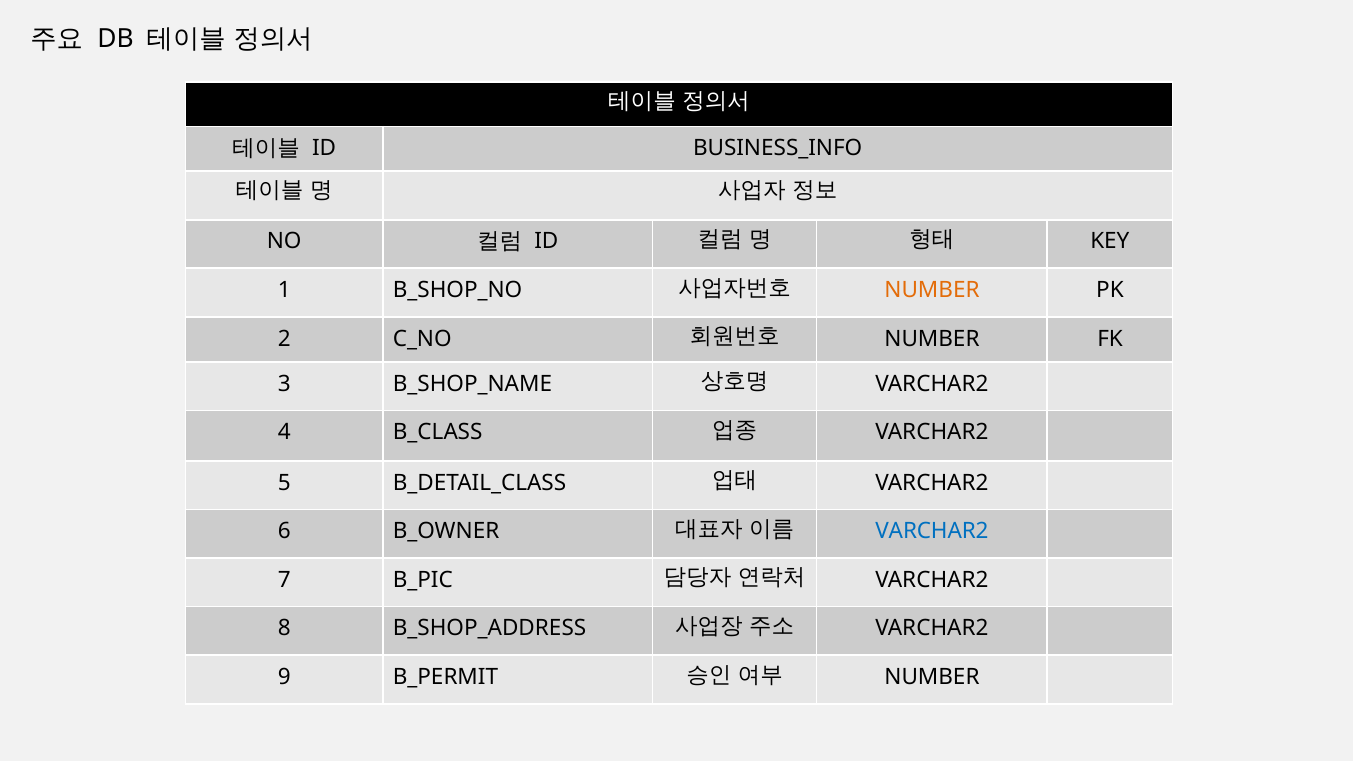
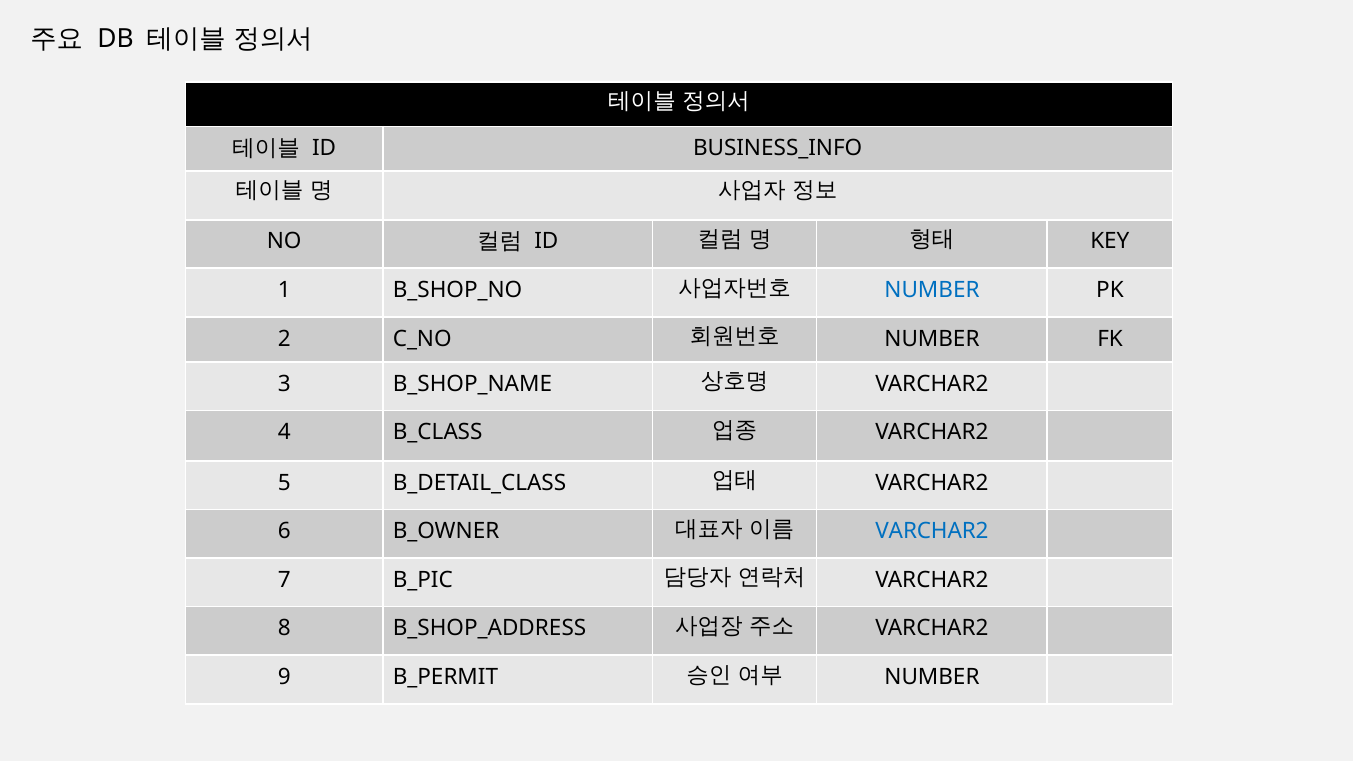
NUMBER at (932, 290) colour: orange -> blue
